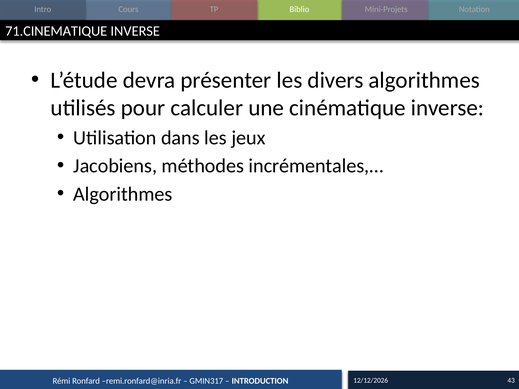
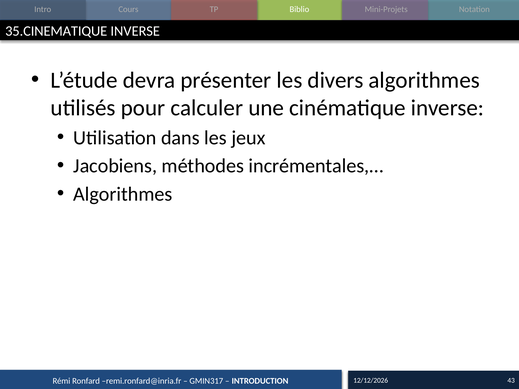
71.CINEMATIQUE: 71.CINEMATIQUE -> 35.CINEMATIQUE
